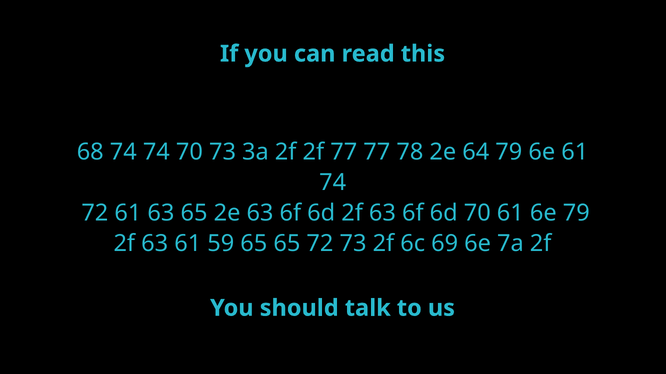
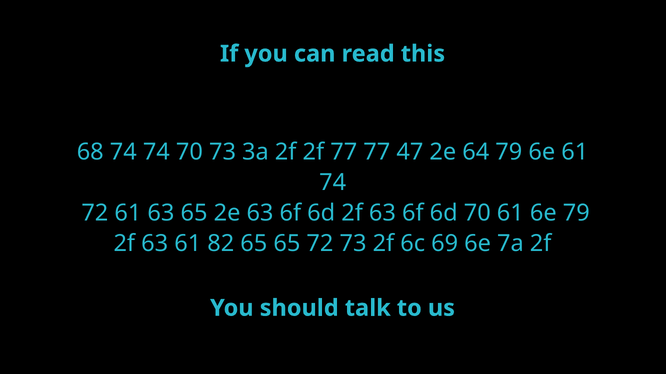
78: 78 -> 47
59: 59 -> 82
